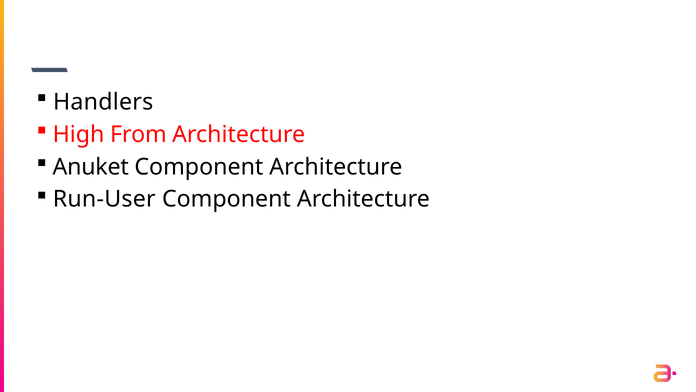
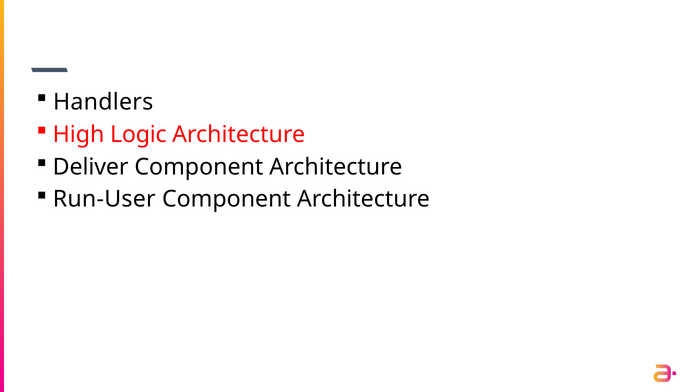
From: From -> Logic
Anuket: Anuket -> Deliver
